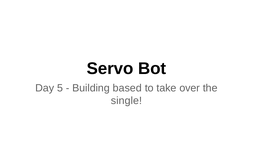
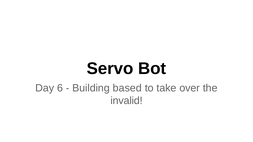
5: 5 -> 6
single: single -> invalid
